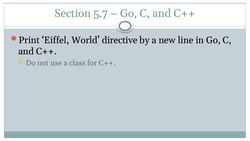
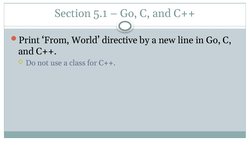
5.7: 5.7 -> 5.1
Eiffel: Eiffel -> From
